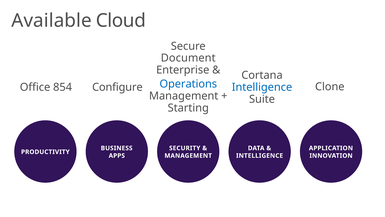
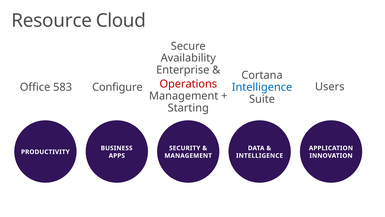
Available: Available -> Resource
Document: Document -> Availability
Operations colour: blue -> red
Clone: Clone -> Users
854: 854 -> 583
